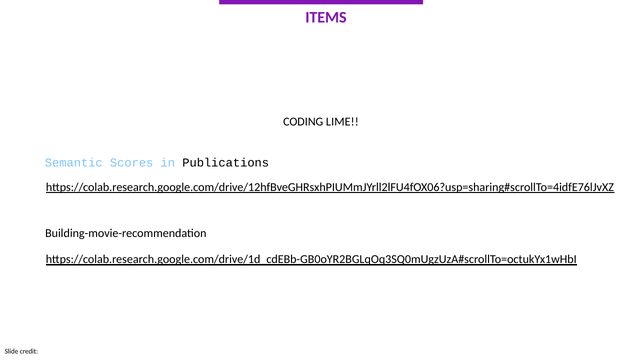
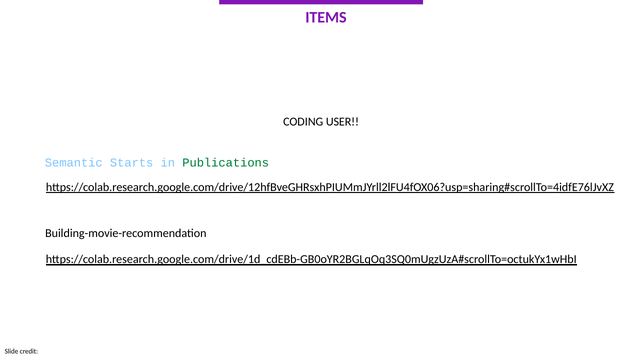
LIME: LIME -> USER
Scores: Scores -> Starts
Publications colour: black -> green
